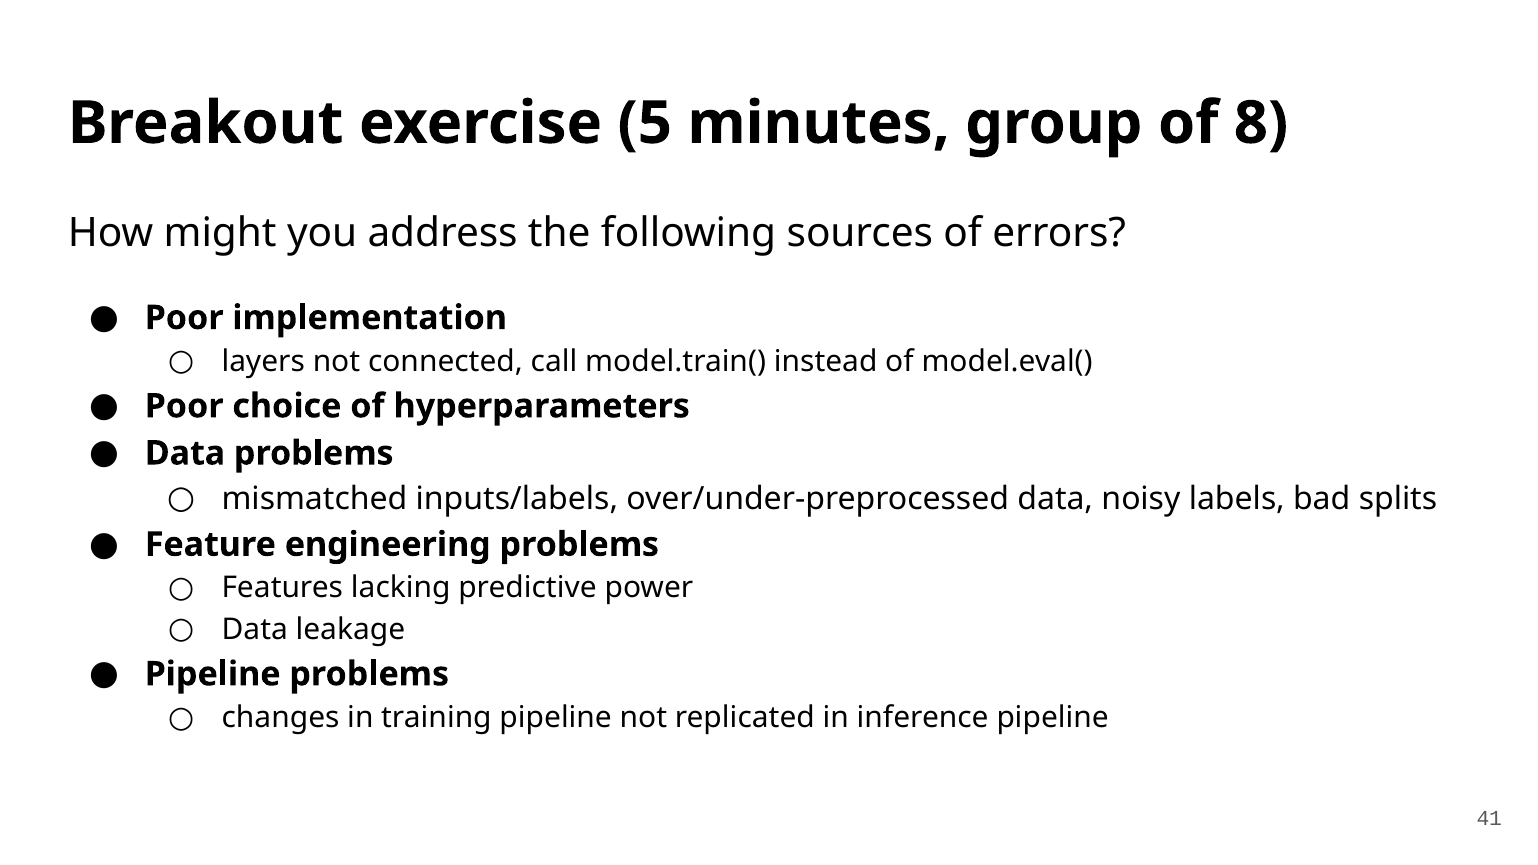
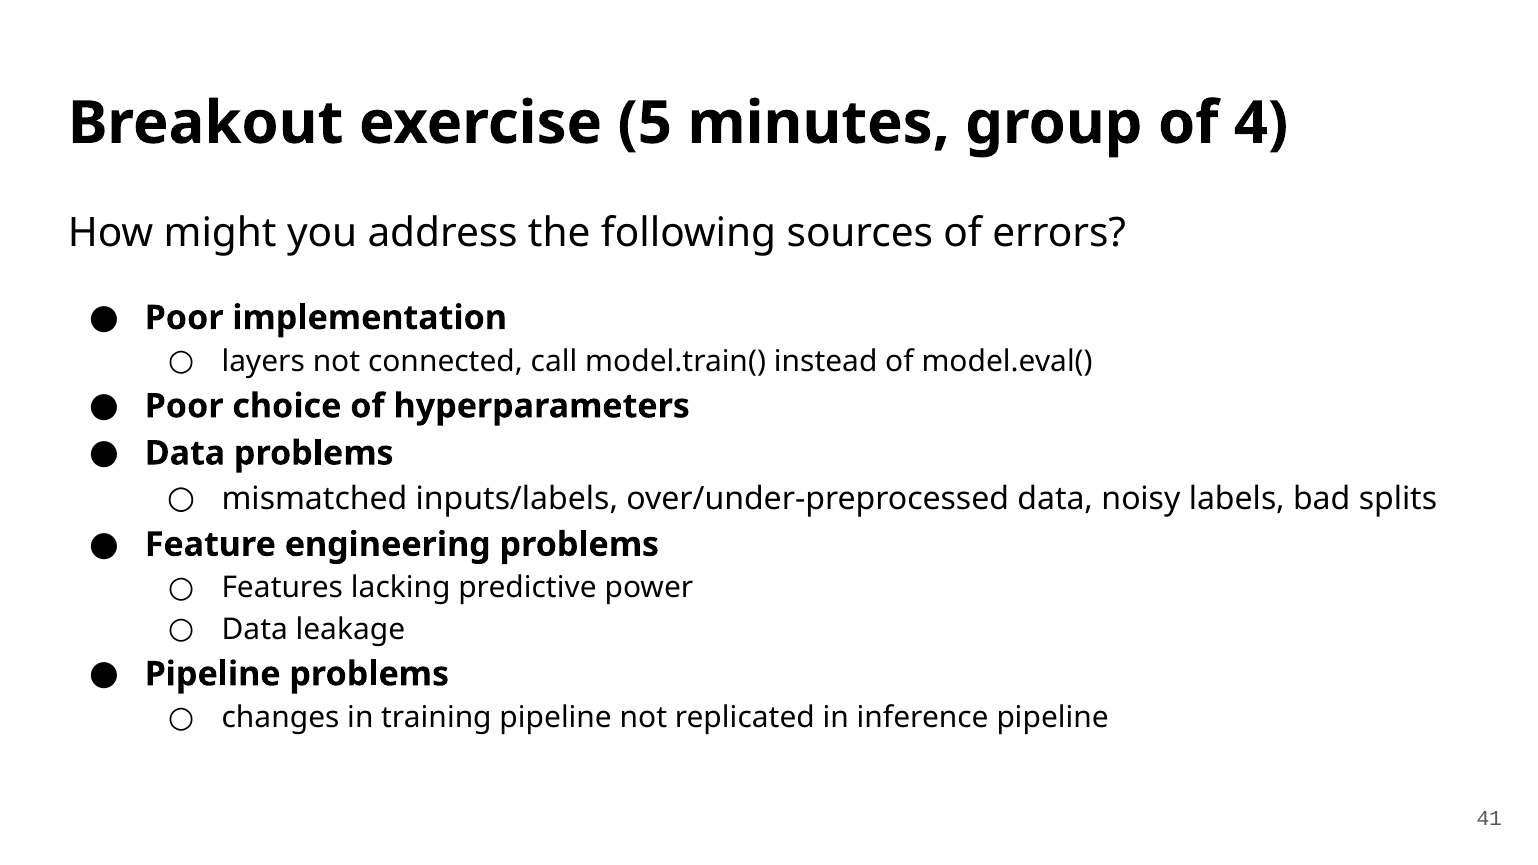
8: 8 -> 4
